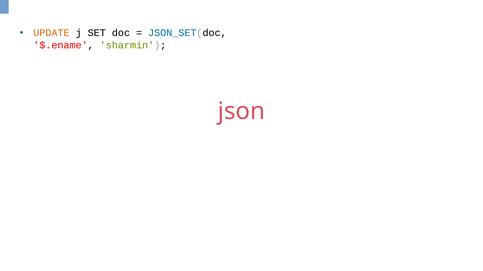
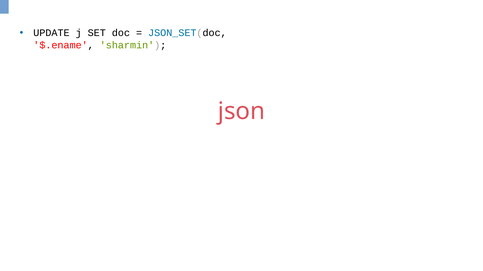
UPDATE colour: orange -> black
